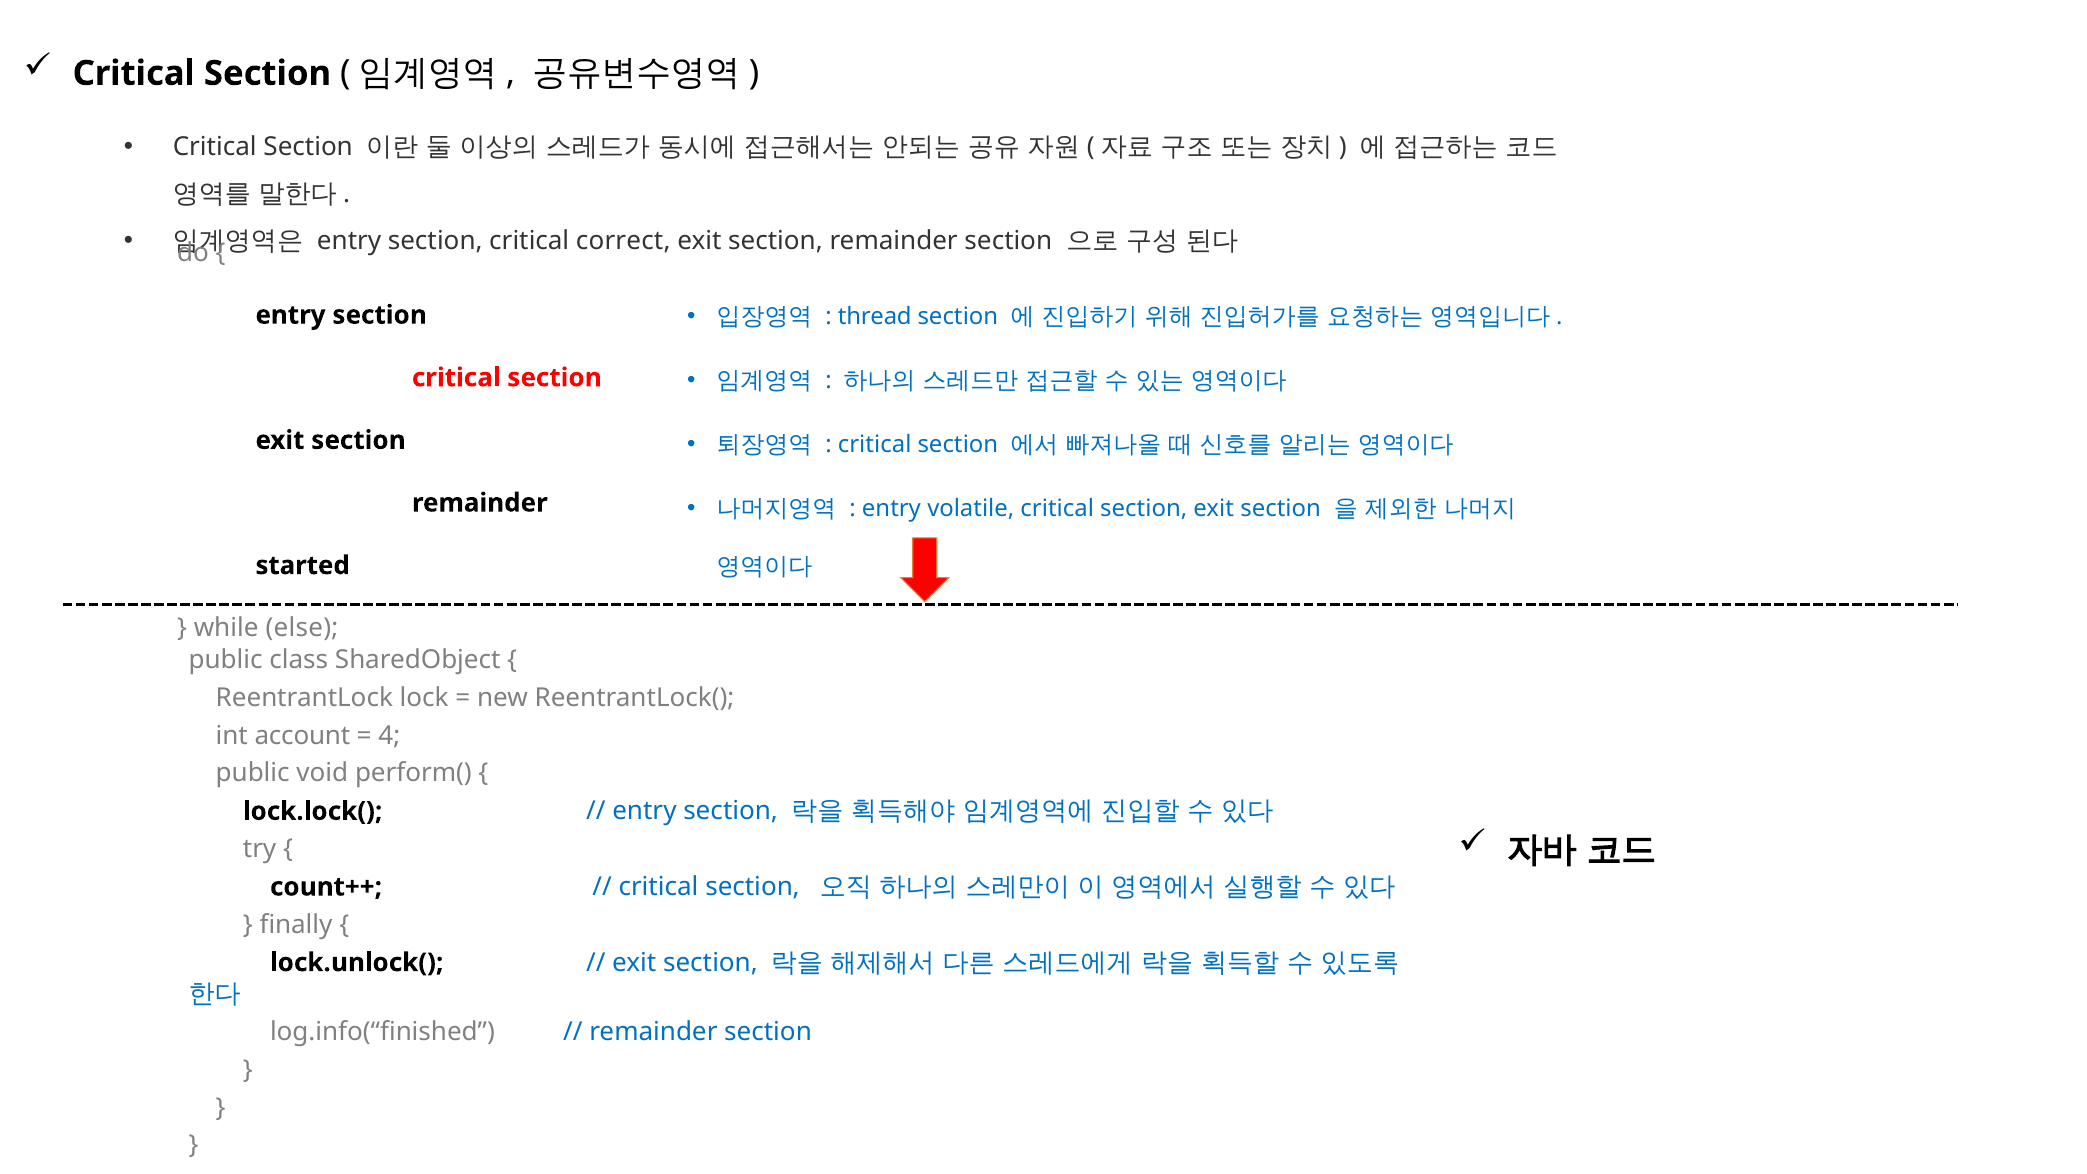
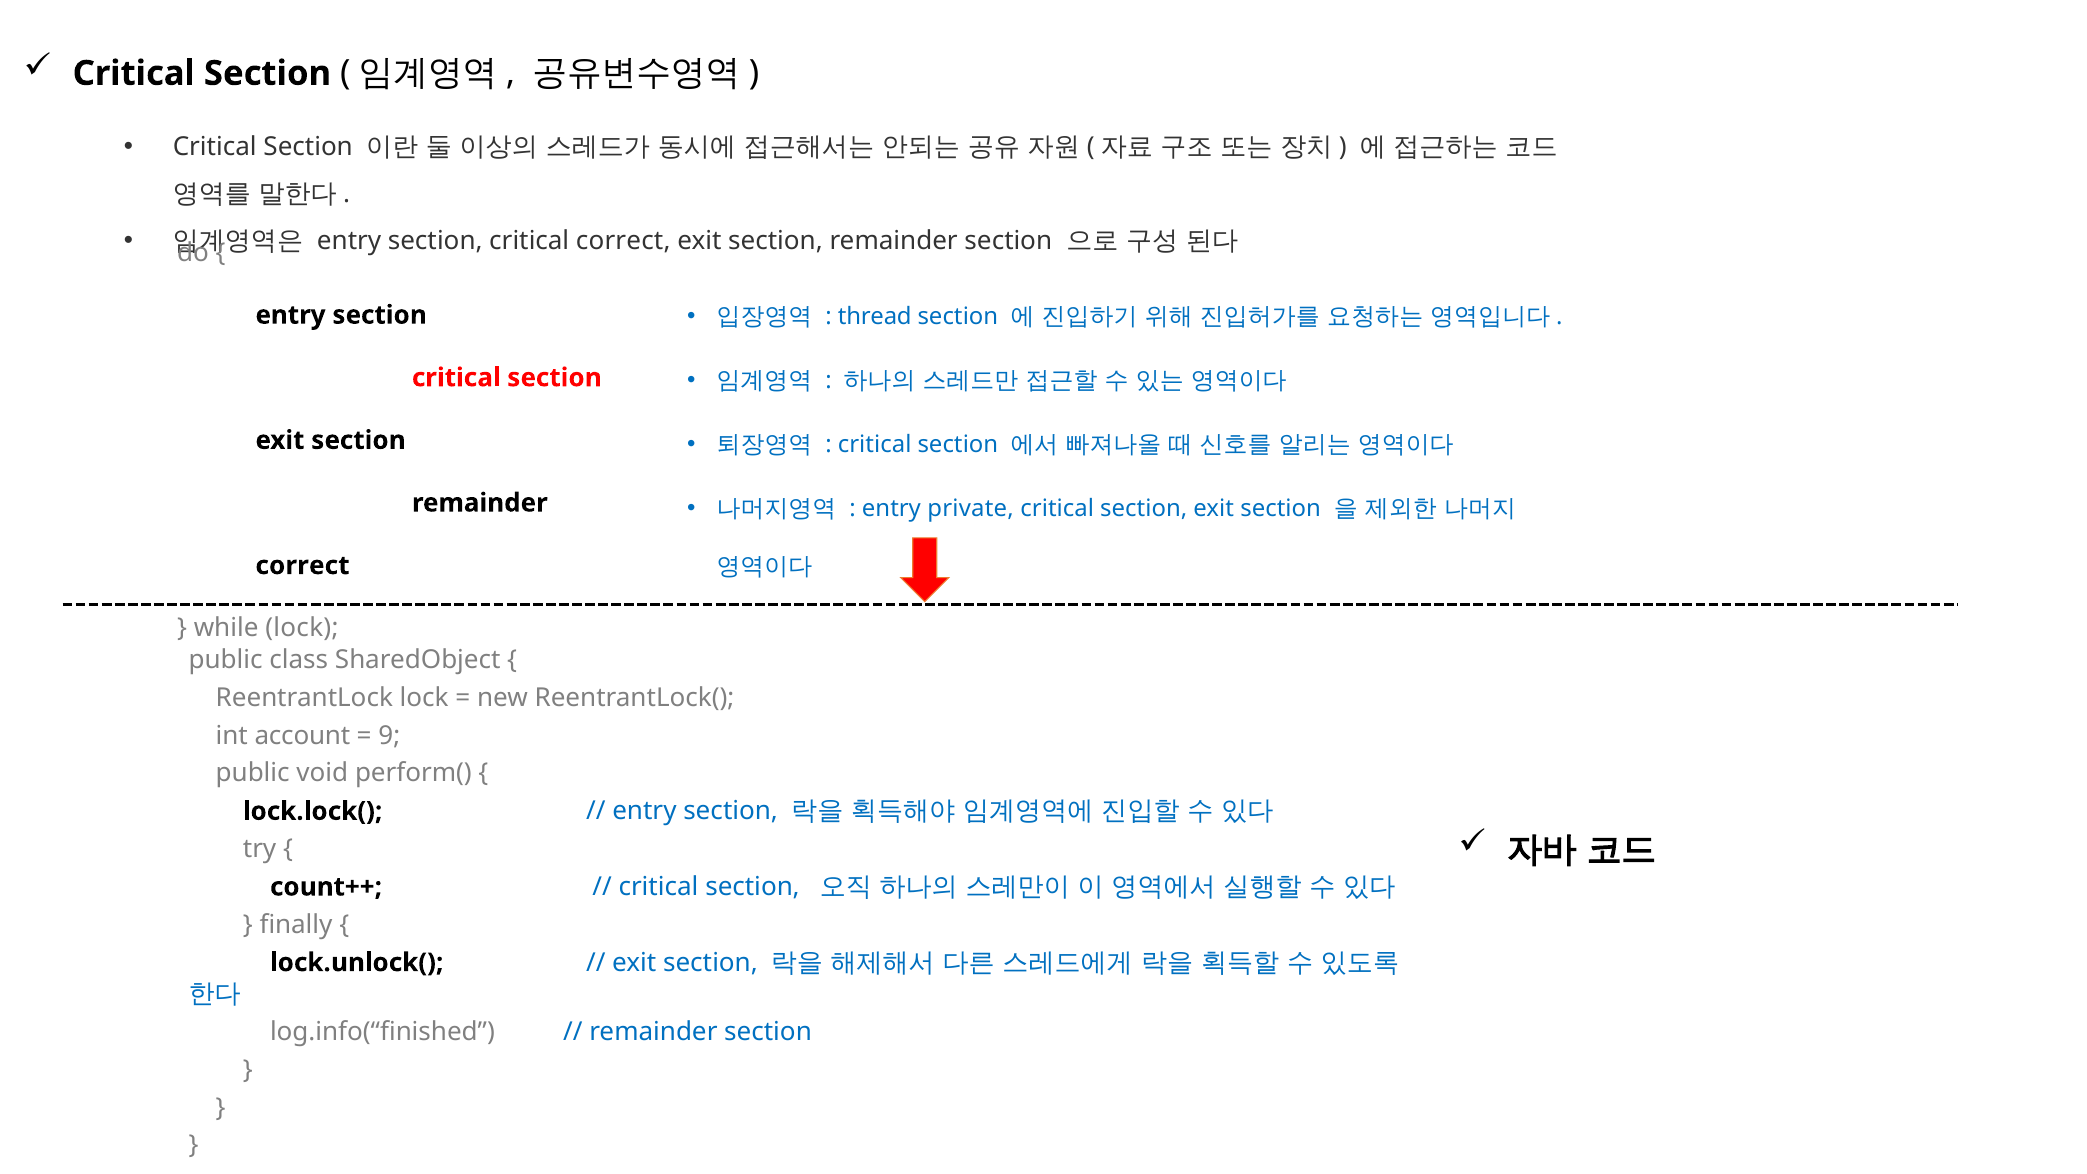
volatile: volatile -> private
started at (303, 565): started -> correct
while else: else -> lock
4: 4 -> 9
